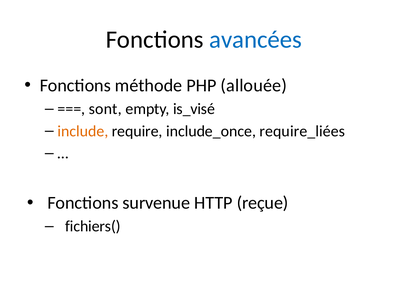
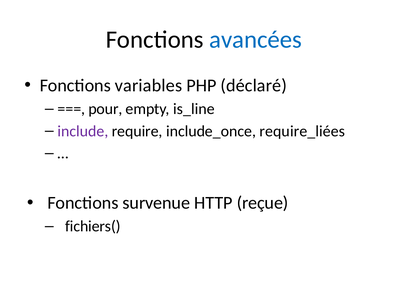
méthode: méthode -> variables
allouée: allouée -> déclaré
sont: sont -> pour
is_visé: is_visé -> is_line
include colour: orange -> purple
